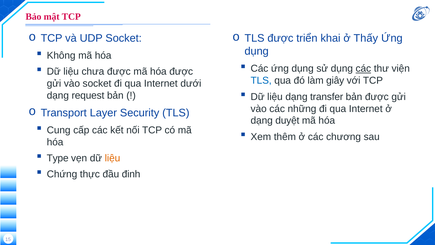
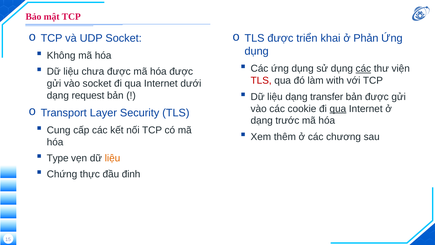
Thấy: Thấy -> Phản
TLS at (261, 81) colour: blue -> red
giây: giây -> with
những: những -> cookie
qua at (338, 109) underline: none -> present
duyệt: duyệt -> trước
